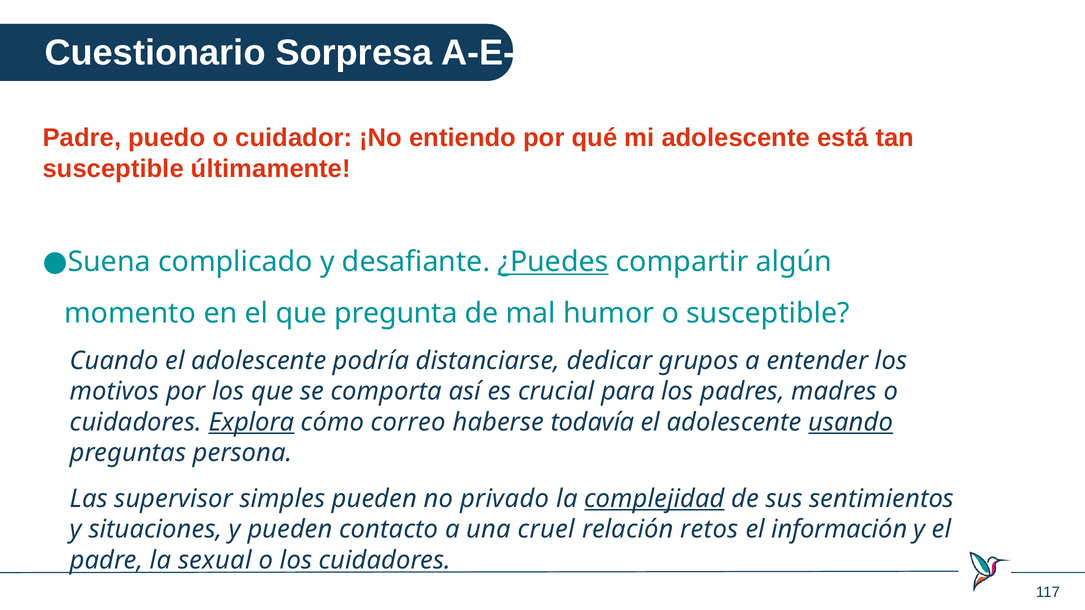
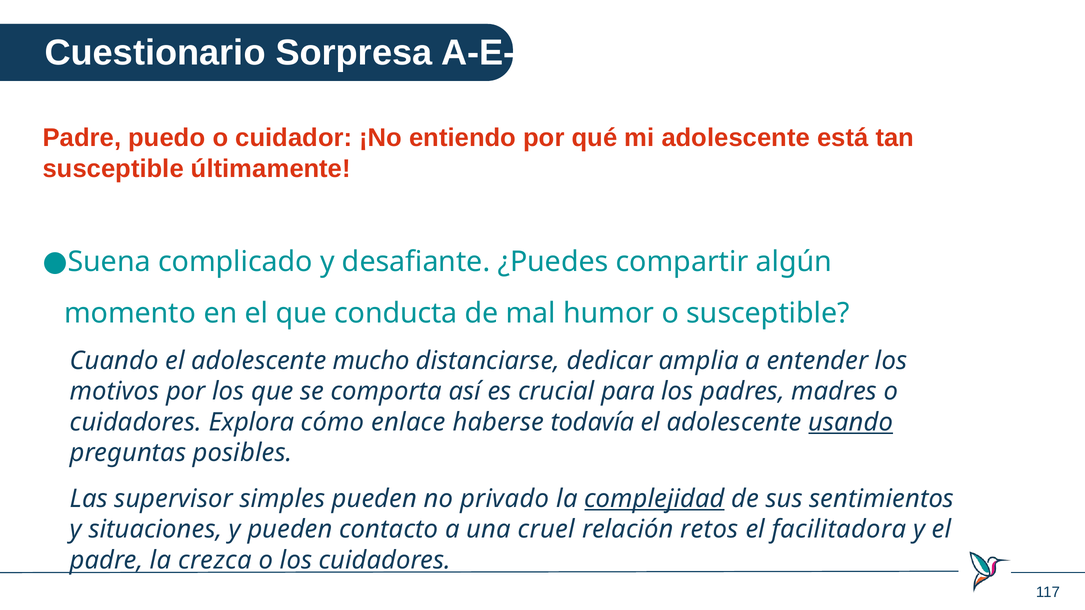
¿Puedes underline: present -> none
pregunta: pregunta -> conducta
podría: podría -> mucho
grupos: grupos -> amplia
Explora underline: present -> none
correo: correo -> enlace
persona: persona -> posibles
información: información -> facilitadora
sexual: sexual -> crezca
